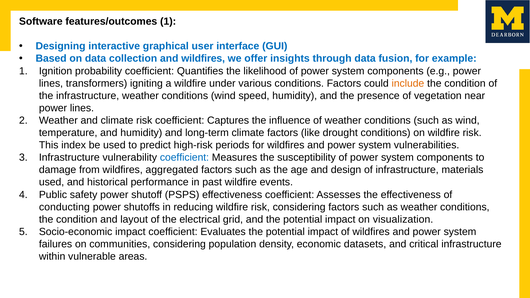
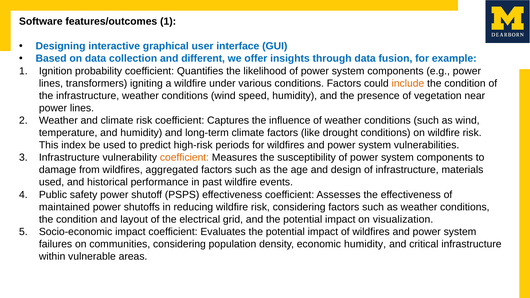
and wildfires: wildfires -> different
coefficient at (184, 158) colour: blue -> orange
conducting: conducting -> maintained
economic datasets: datasets -> humidity
